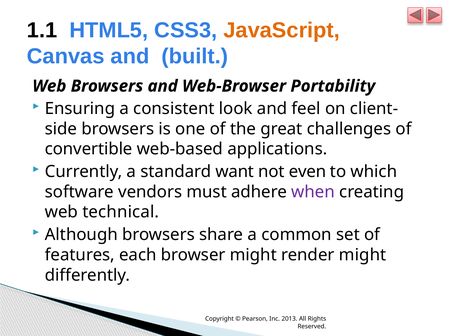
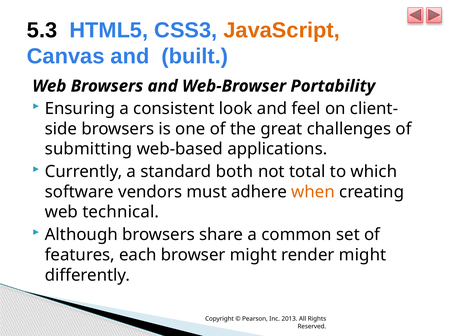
1.1: 1.1 -> 5.3
convertible: convertible -> submitting
want: want -> both
even: even -> total
when colour: purple -> orange
